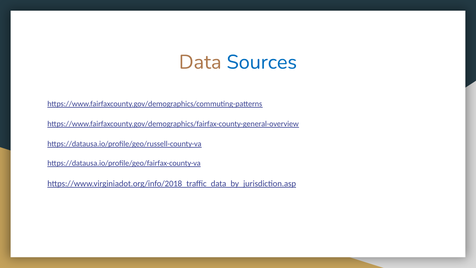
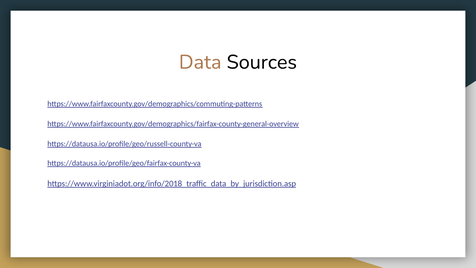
Sources colour: blue -> black
